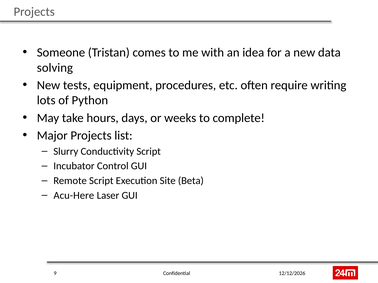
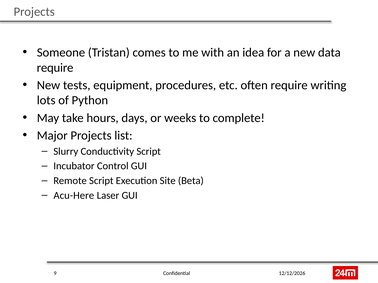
solving at (55, 68): solving -> require
